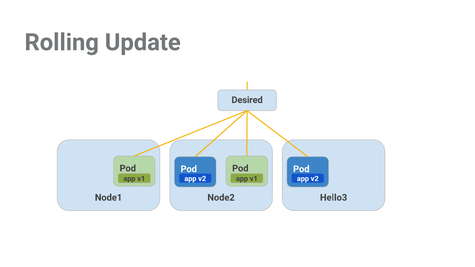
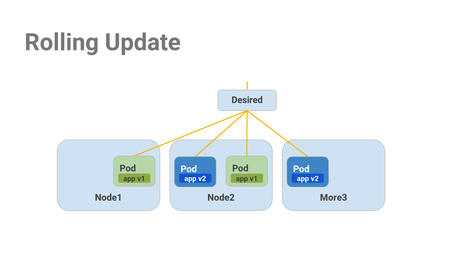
Hello3: Hello3 -> More3
